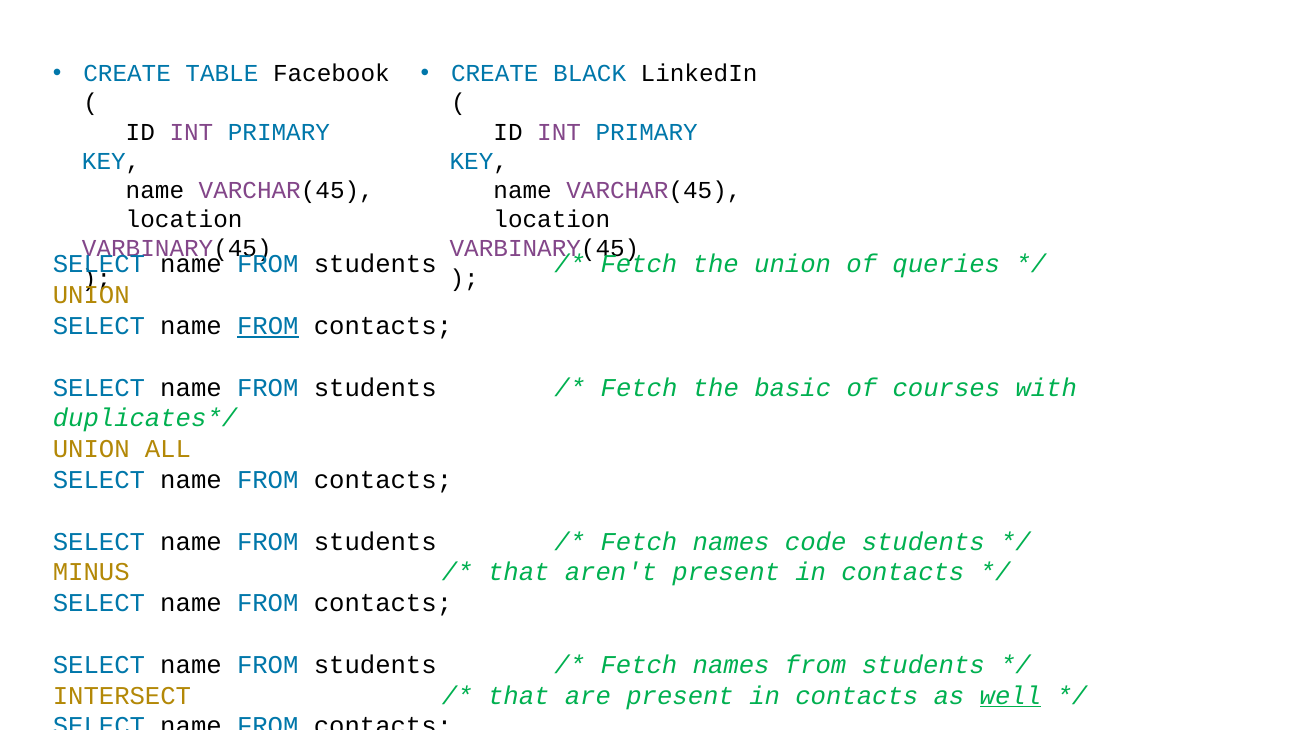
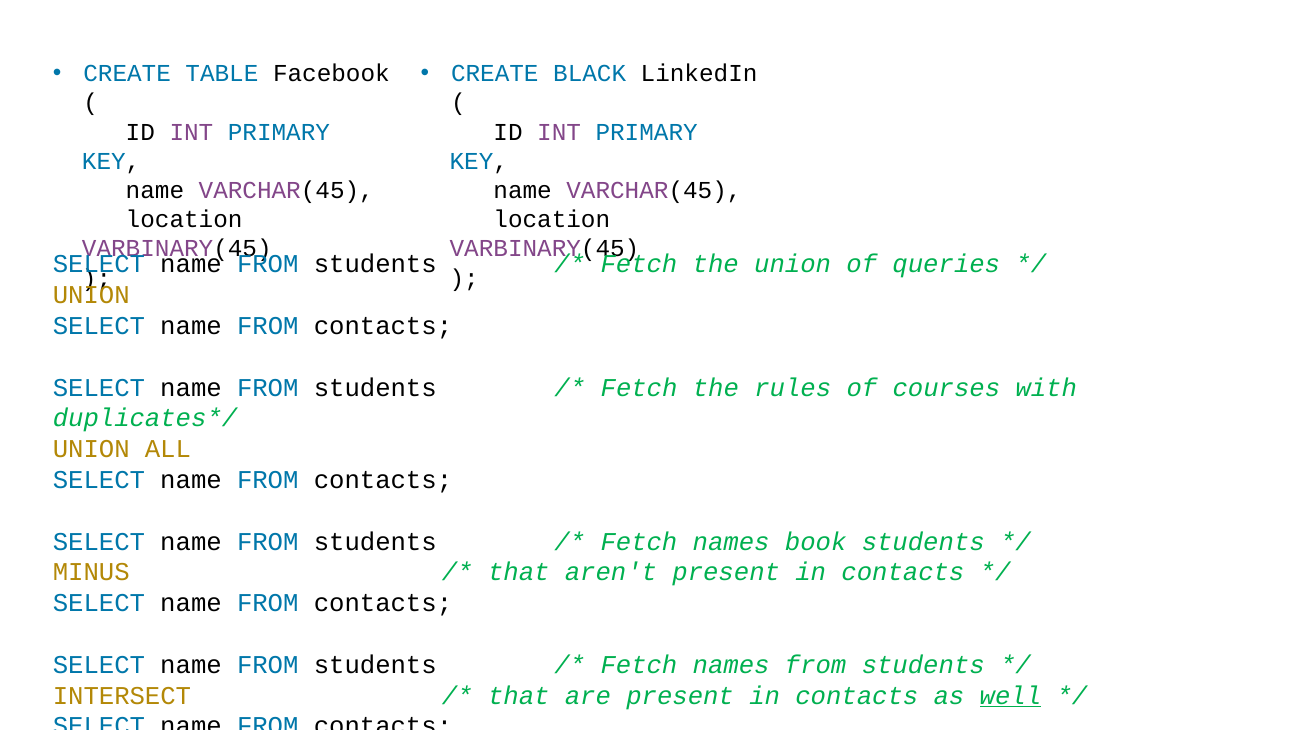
FROM at (268, 326) underline: present -> none
basic: basic -> rules
code: code -> book
